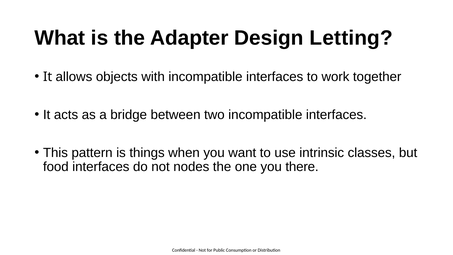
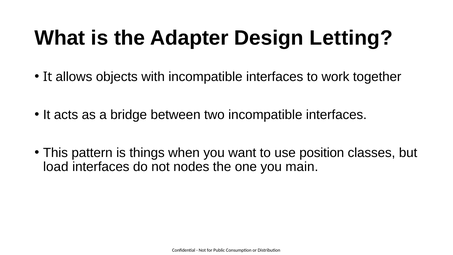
intrinsic: intrinsic -> position
food: food -> load
there: there -> main
